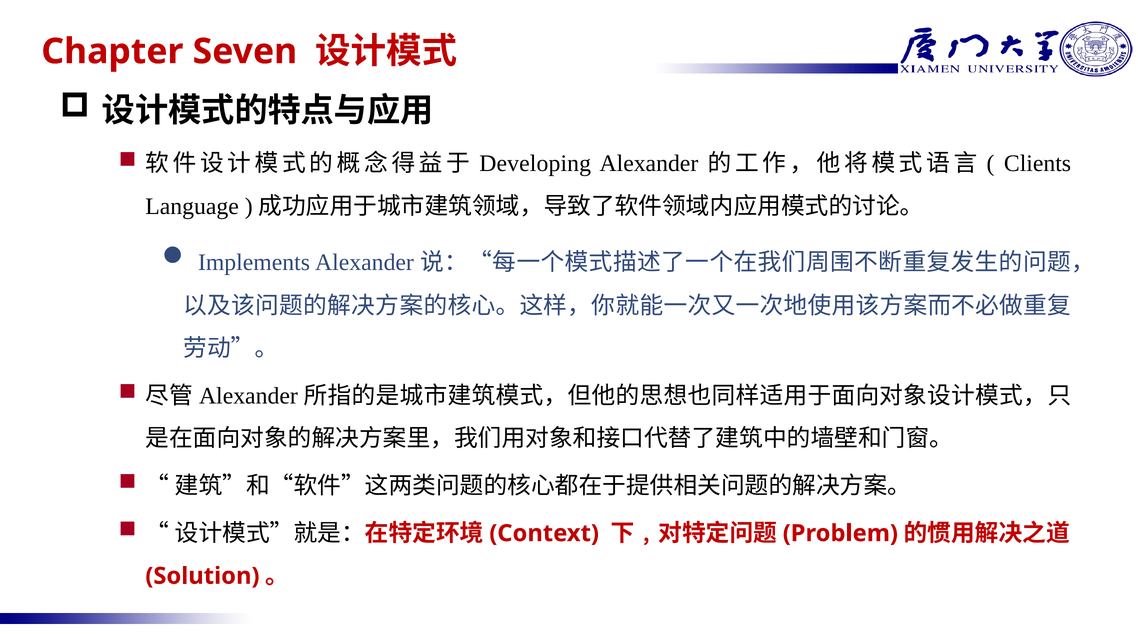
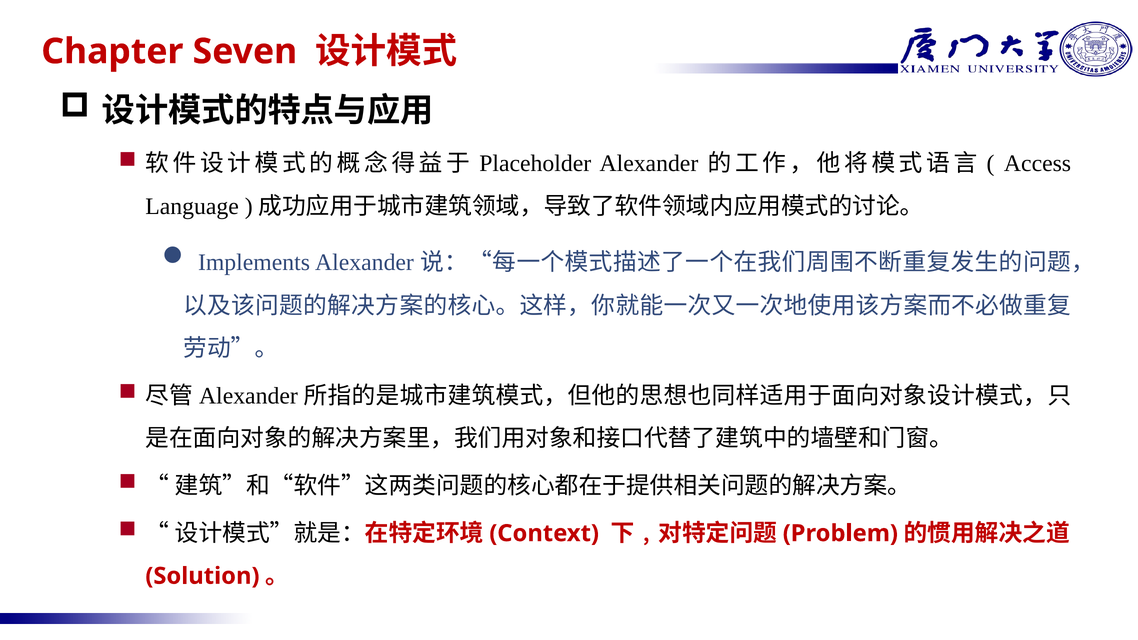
Developing: Developing -> Placeholder
Clients: Clients -> Access
